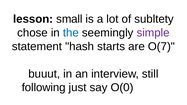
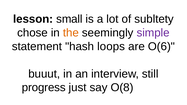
the colour: blue -> orange
starts: starts -> loops
O(7: O(7 -> O(6
following: following -> progress
O(0: O(0 -> O(8
